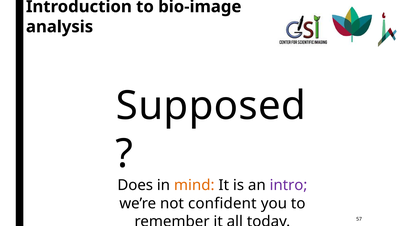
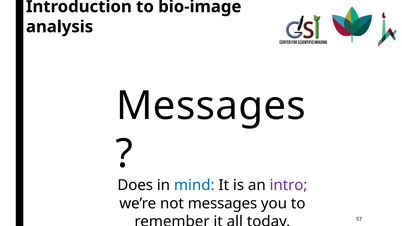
Supposed at (211, 106): Supposed -> Messages
mind colour: orange -> blue
not confident: confident -> messages
